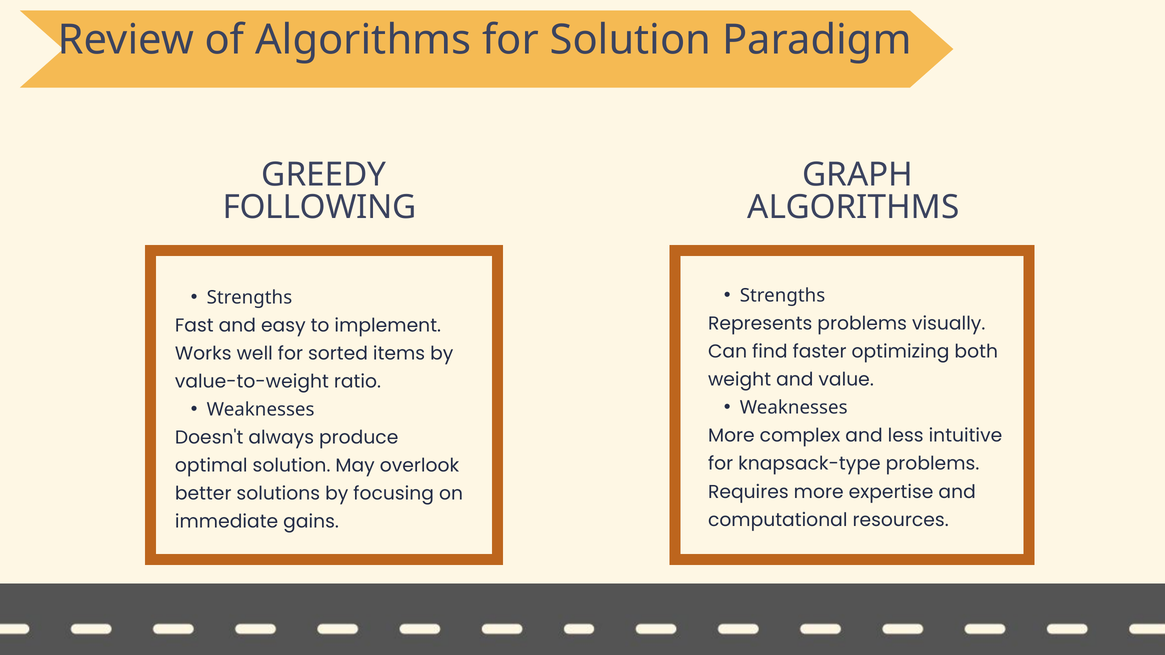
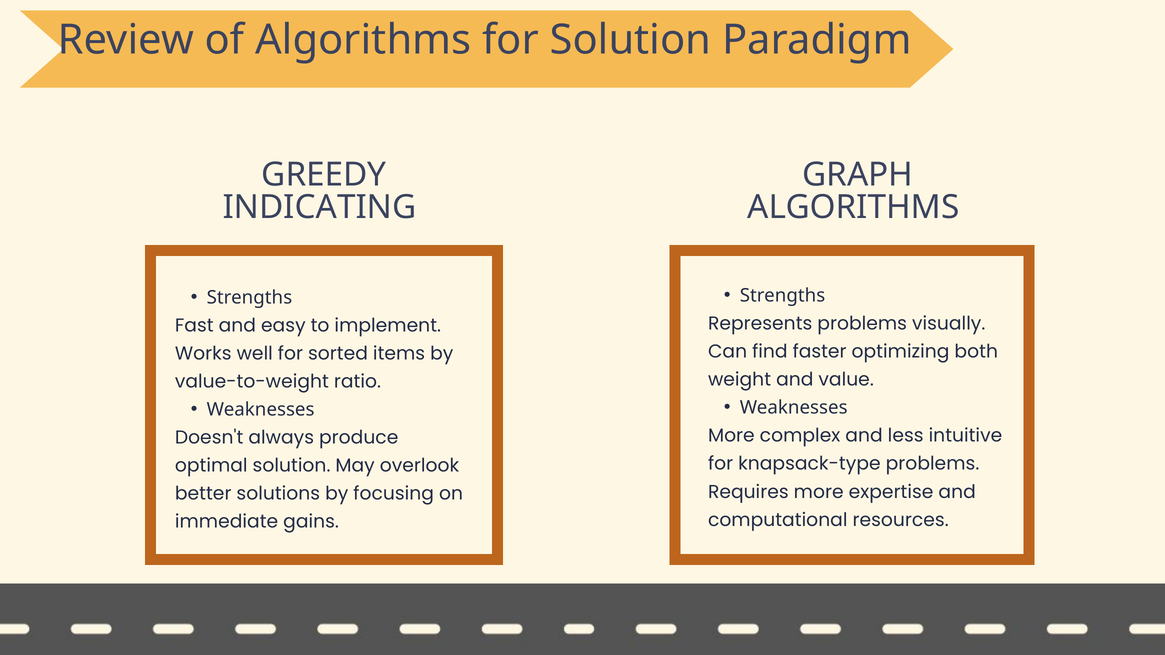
FOLLOWING: FOLLOWING -> INDICATING
